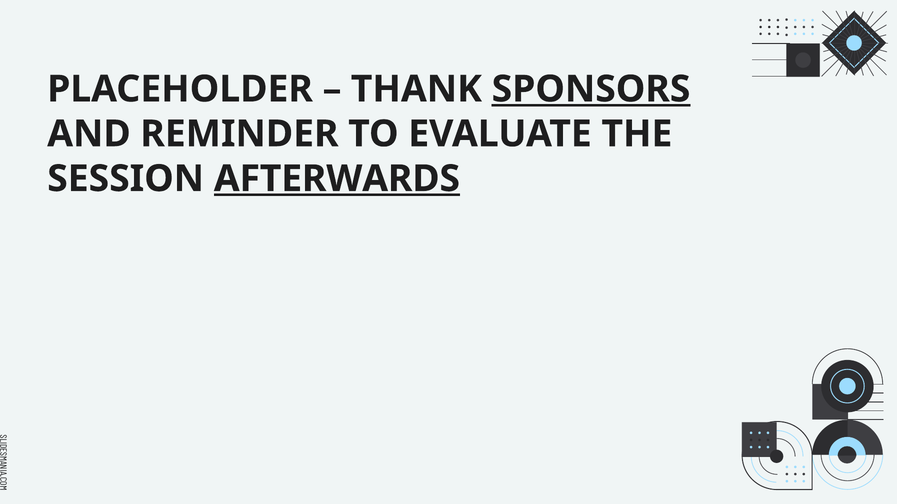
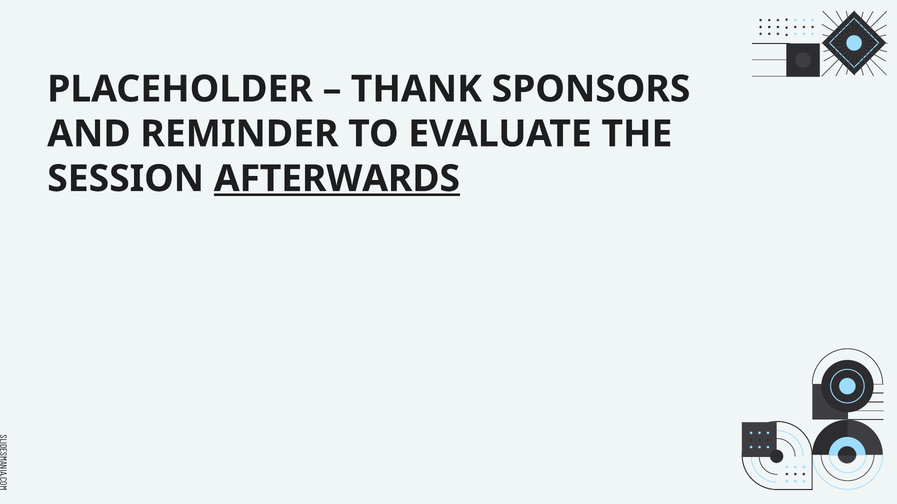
SPONSORS underline: present -> none
